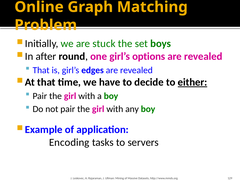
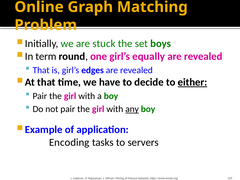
after: after -> term
options: options -> equally
any underline: none -> present
